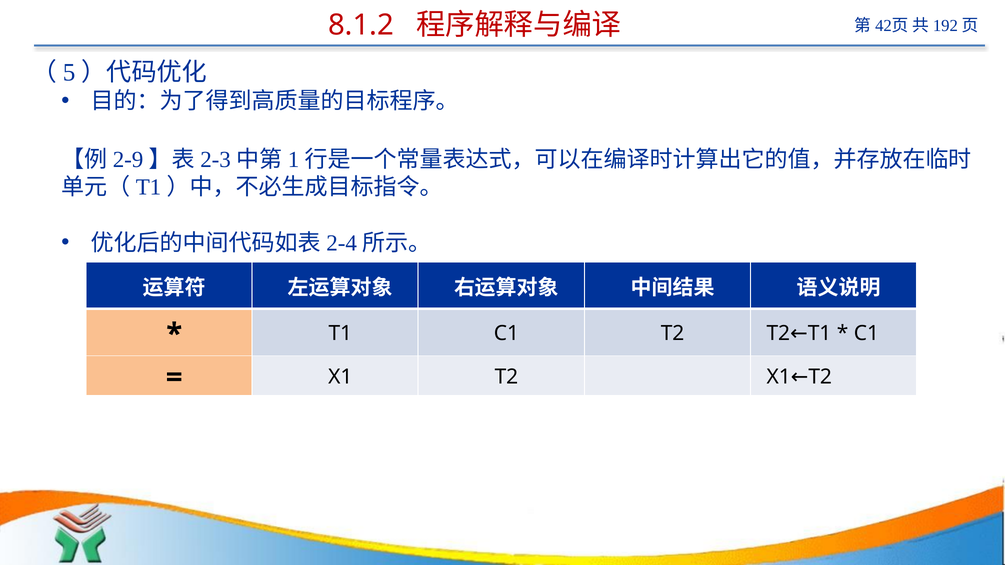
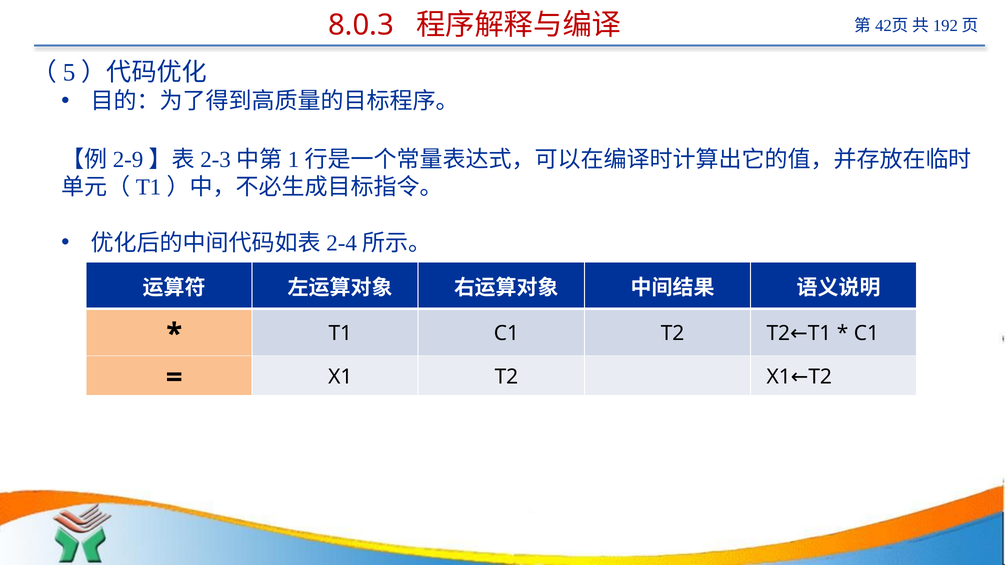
8.1.2: 8.1.2 -> 8.0.3
